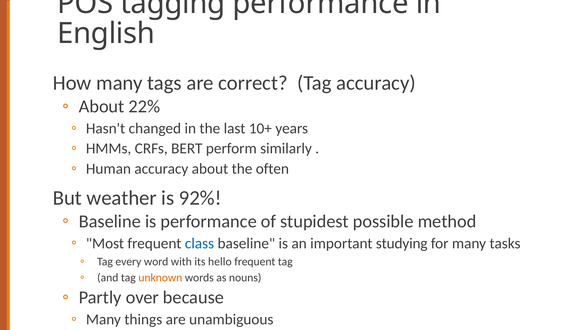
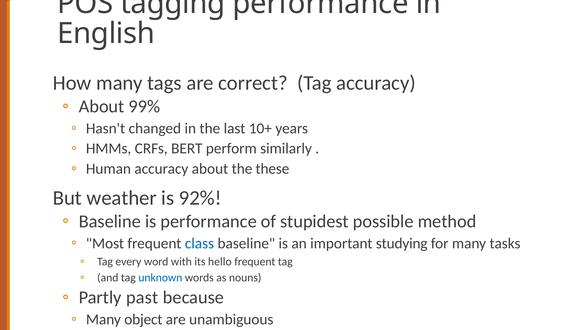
22%: 22% -> 99%
often: often -> these
unknown colour: orange -> blue
over: over -> past
things: things -> object
